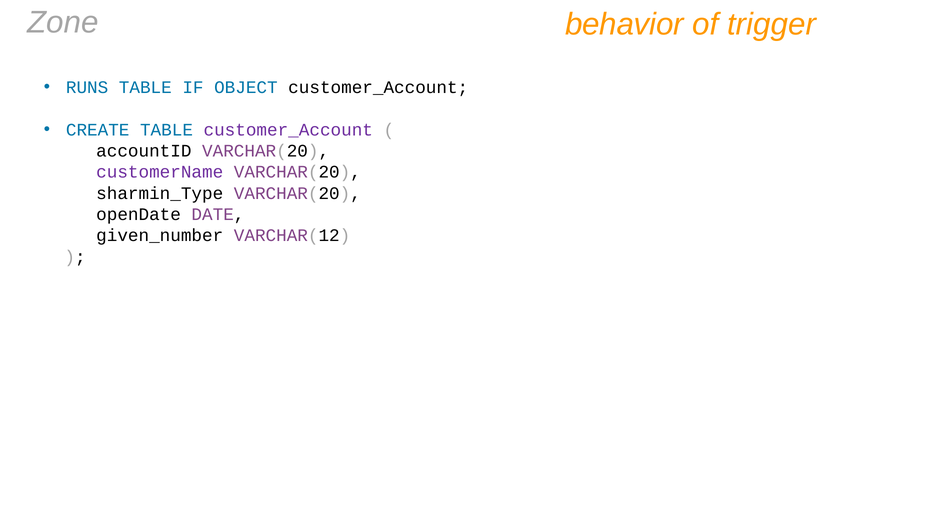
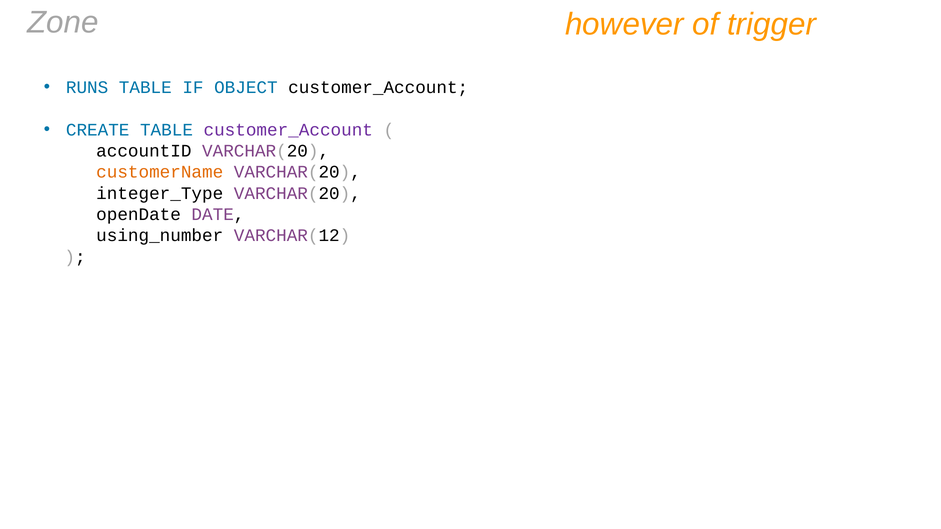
behavior: behavior -> however
customerName colour: purple -> orange
sharmin_Type: sharmin_Type -> integer_Type
given_number: given_number -> using_number
